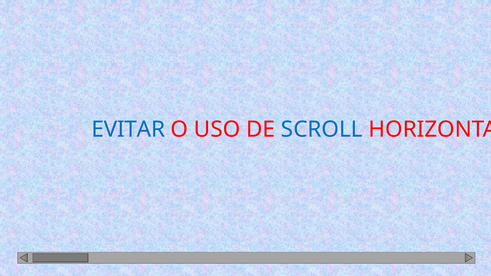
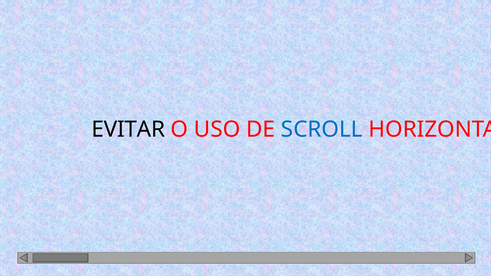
EVITAR colour: blue -> black
